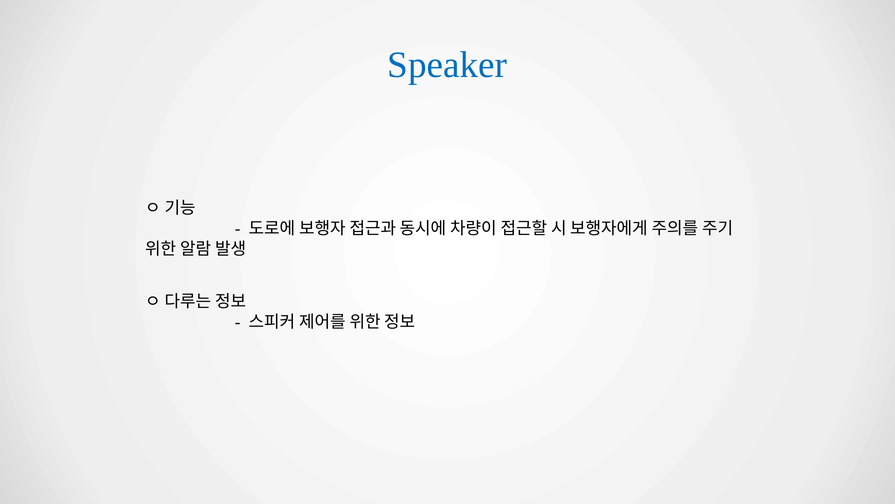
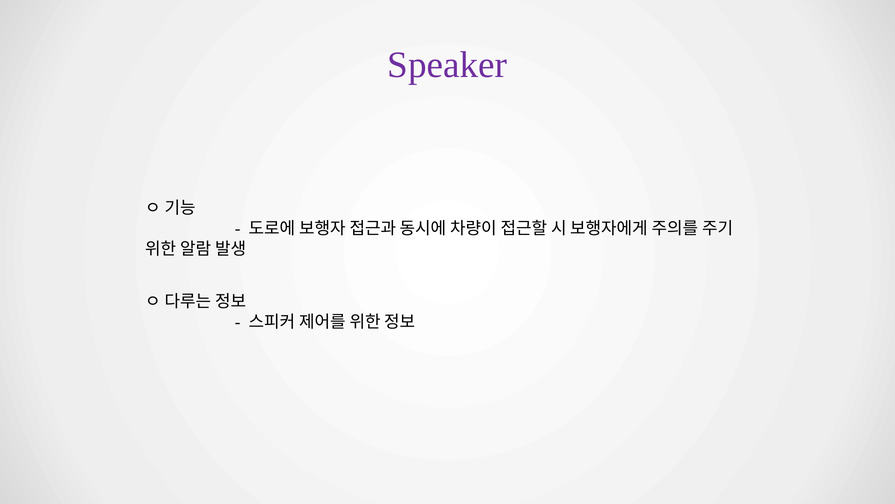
Speaker colour: blue -> purple
